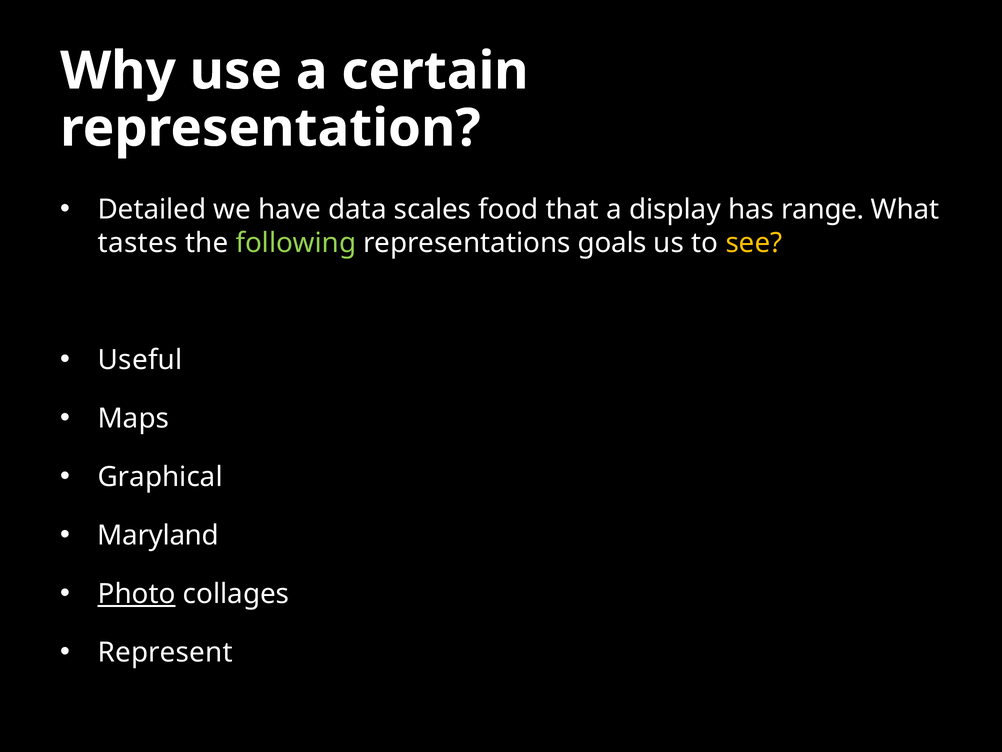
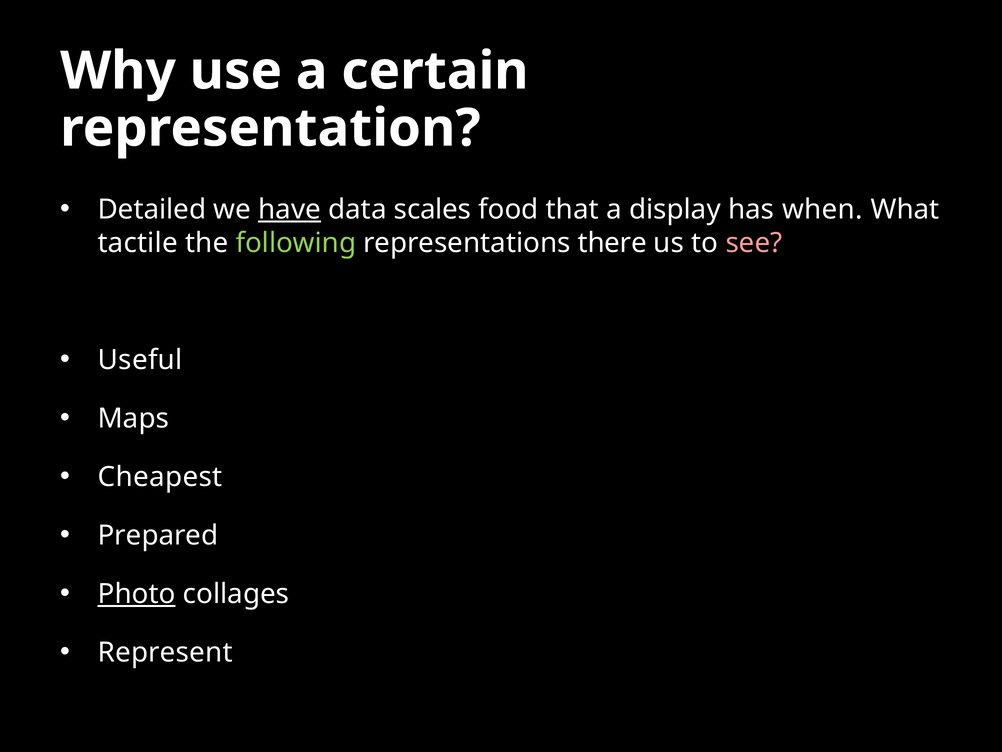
have underline: none -> present
range: range -> when
tastes: tastes -> tactile
goals: goals -> there
see colour: yellow -> pink
Graphical: Graphical -> Cheapest
Maryland: Maryland -> Prepared
